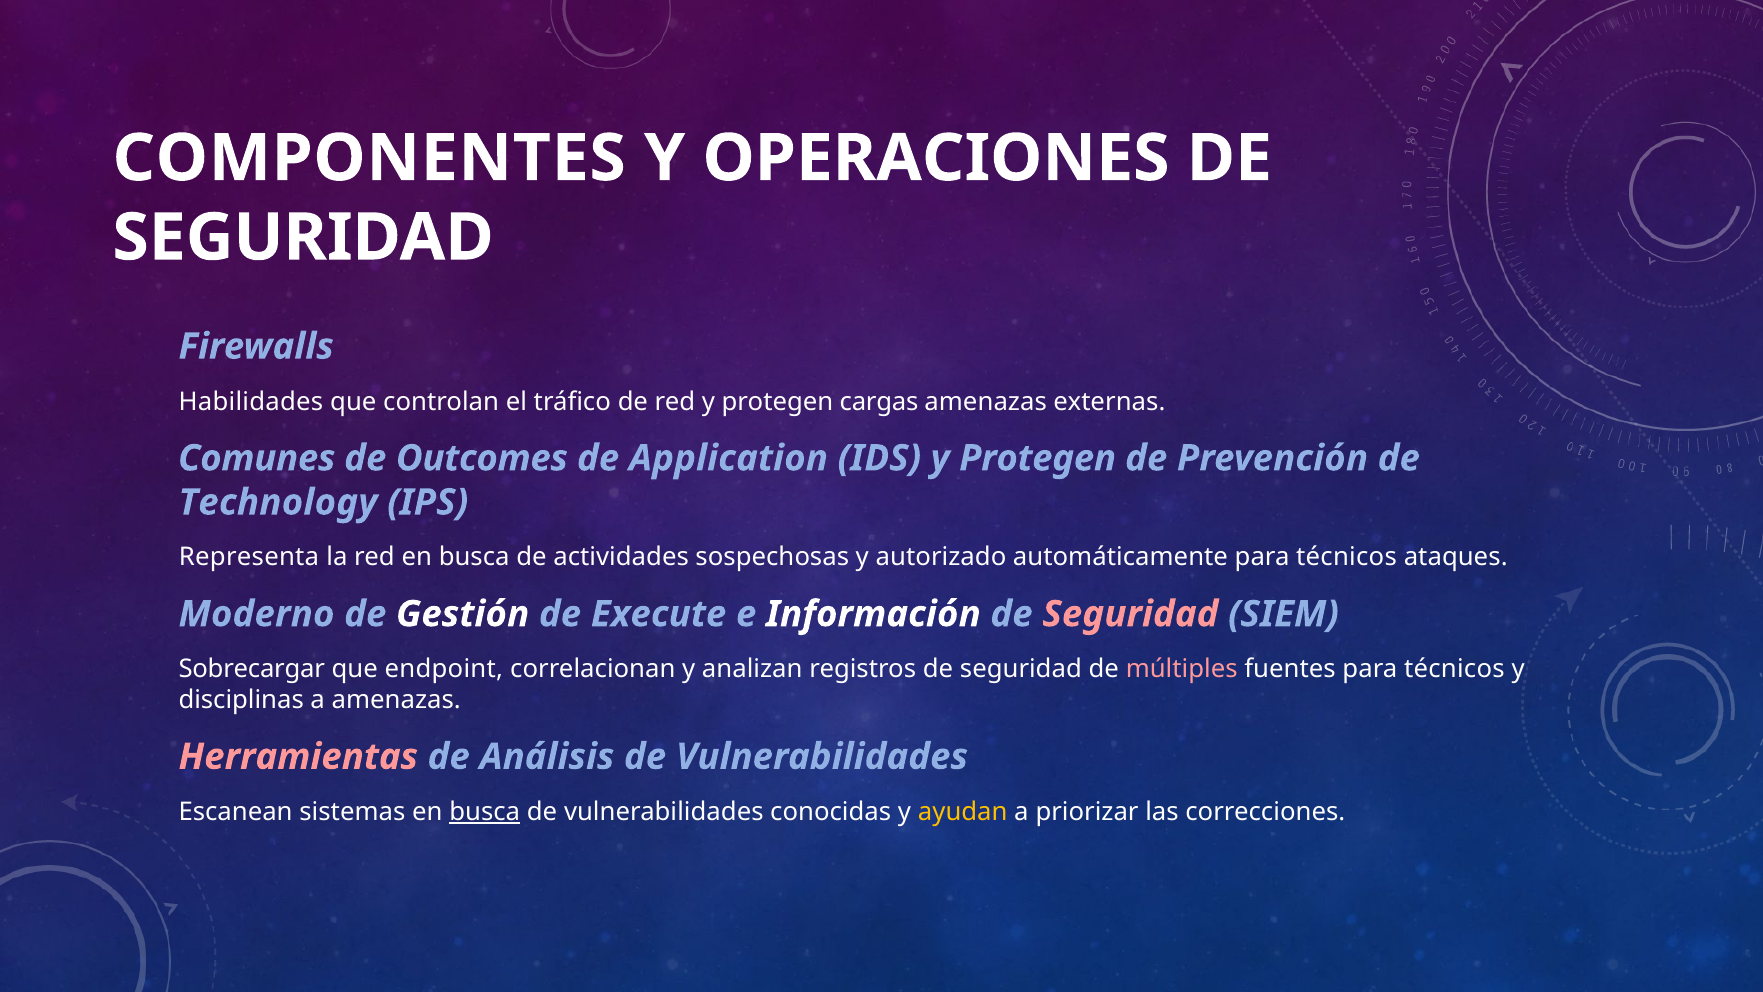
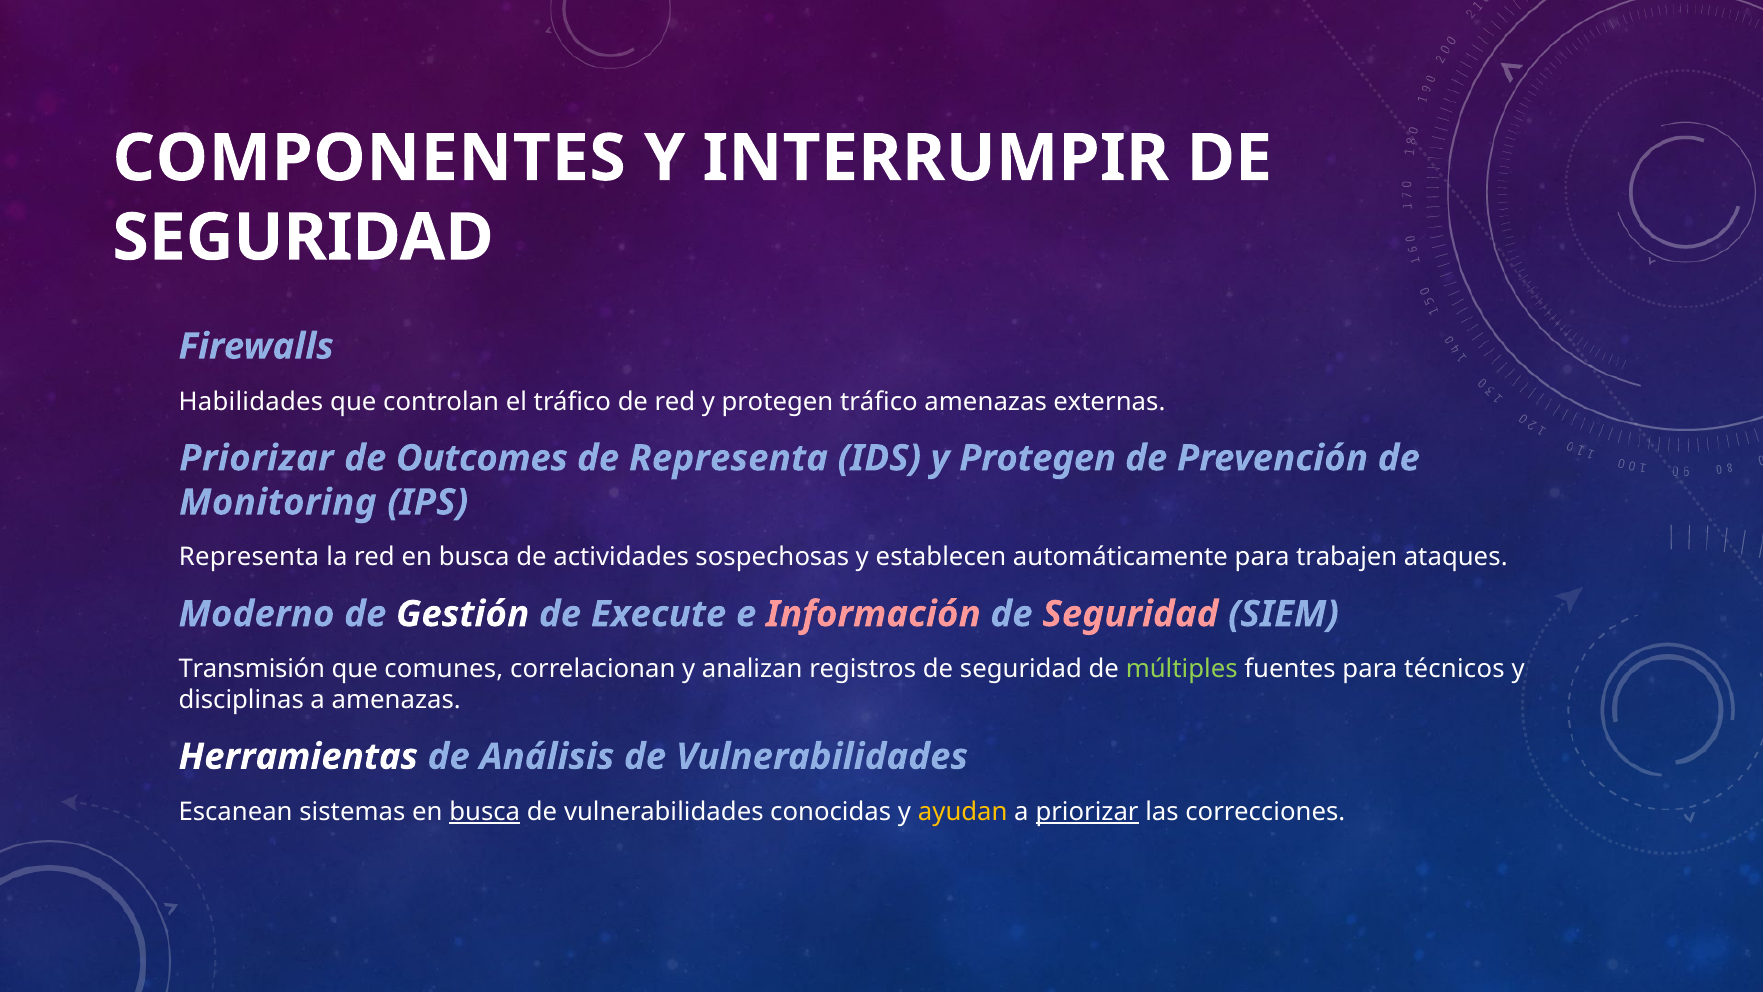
OPERACIONES: OPERACIONES -> INTERRUMPIR
protegen cargas: cargas -> tráfico
Comunes at (257, 458): Comunes -> Priorizar
de Application: Application -> Representa
Technology: Technology -> Monitoring
autorizado: autorizado -> establecen
automáticamente para técnicos: técnicos -> trabajen
Información colour: white -> pink
Sobrecargar: Sobrecargar -> Transmisión
endpoint: endpoint -> comunes
múltiples colour: pink -> light green
Herramientas colour: pink -> white
priorizar at (1087, 812) underline: none -> present
